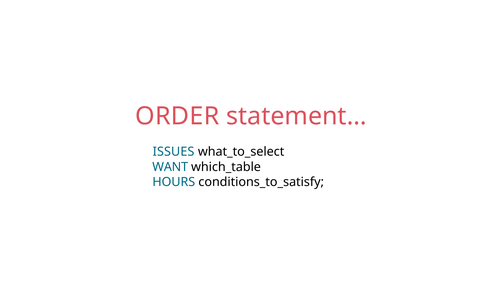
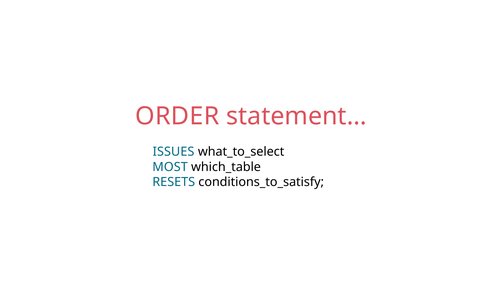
WANT: WANT -> MOST
HOURS: HOURS -> RESETS
